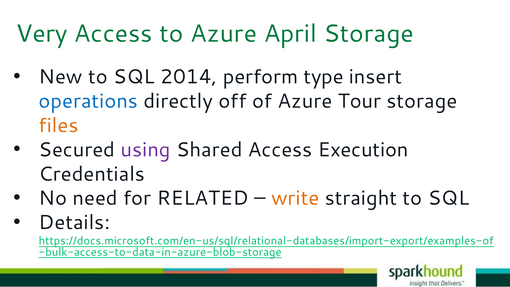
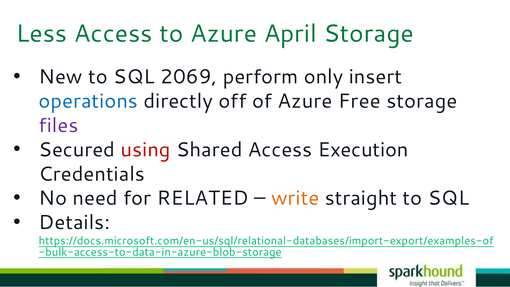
Very: Very -> Less
2014: 2014 -> 2069
type: type -> only
Tour: Tour -> Free
files colour: orange -> purple
using colour: purple -> red
